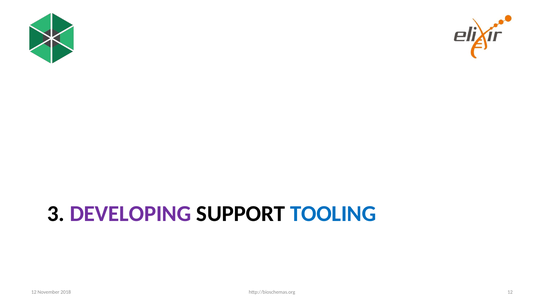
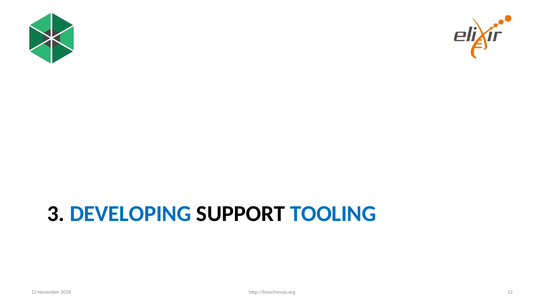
DEVELOPING colour: purple -> blue
